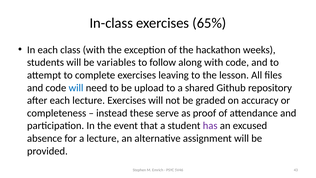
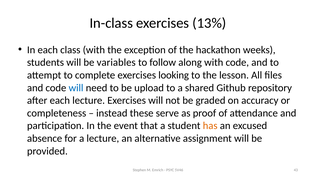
65%: 65% -> 13%
leaving: leaving -> looking
has colour: purple -> orange
